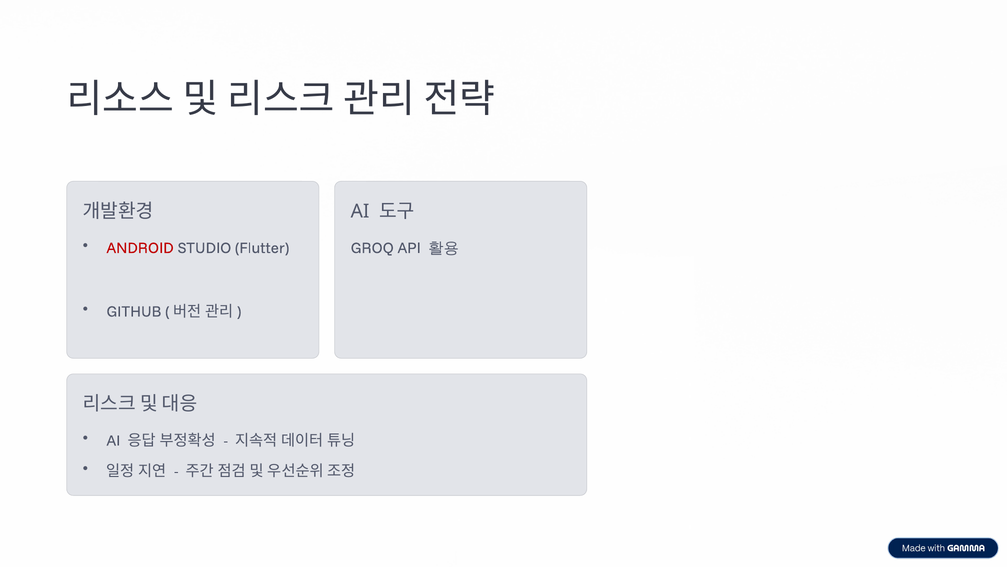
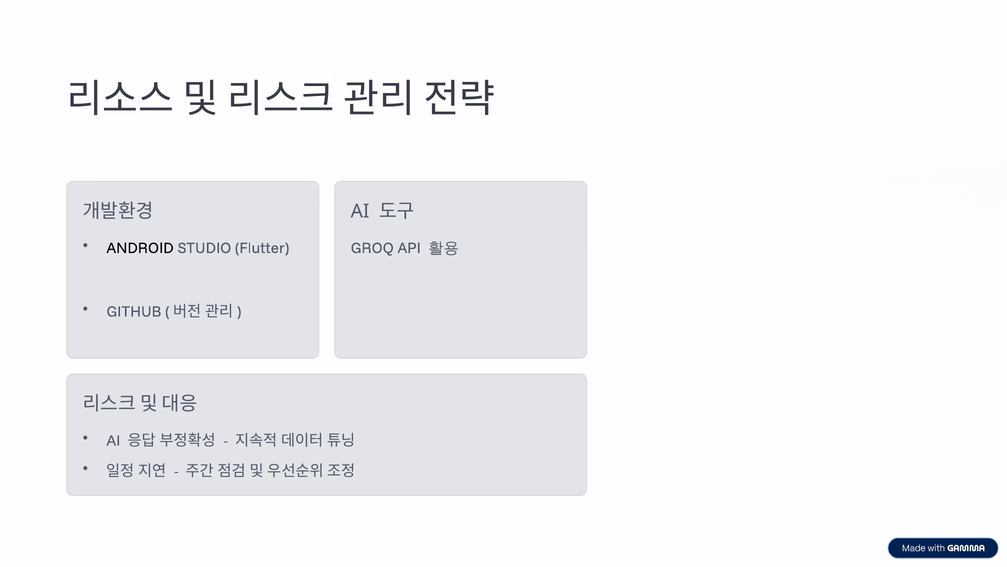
ANDROID colour: red -> black
